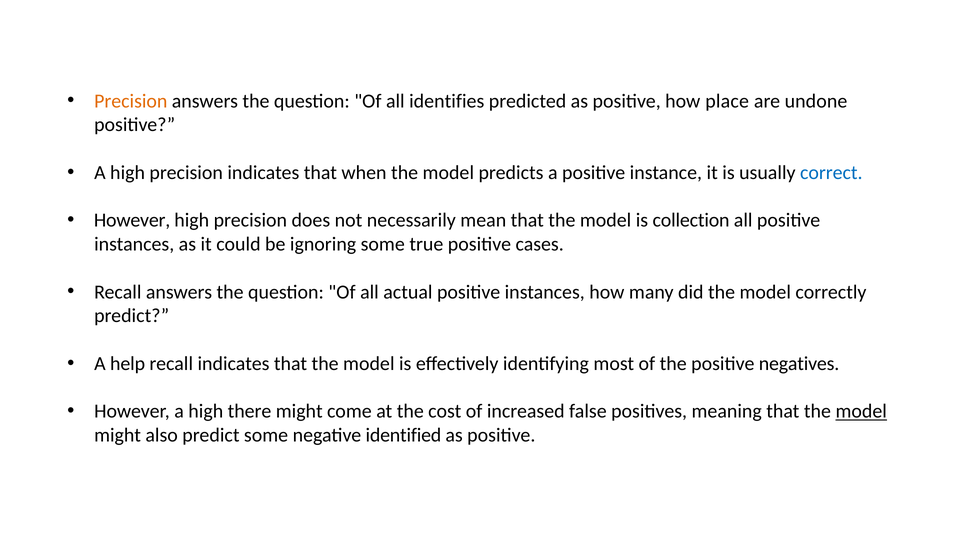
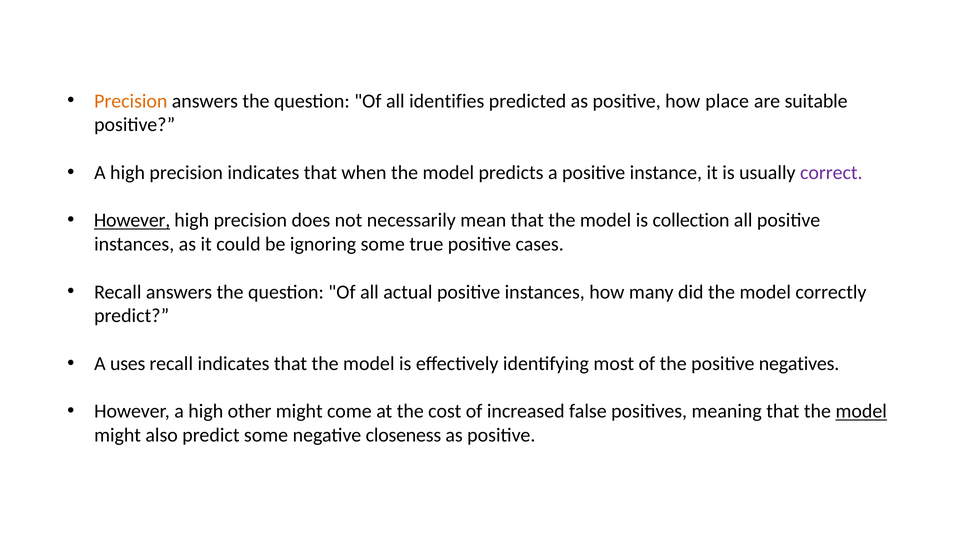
undone: undone -> suitable
correct colour: blue -> purple
However at (132, 220) underline: none -> present
help: help -> uses
there: there -> other
identified: identified -> closeness
